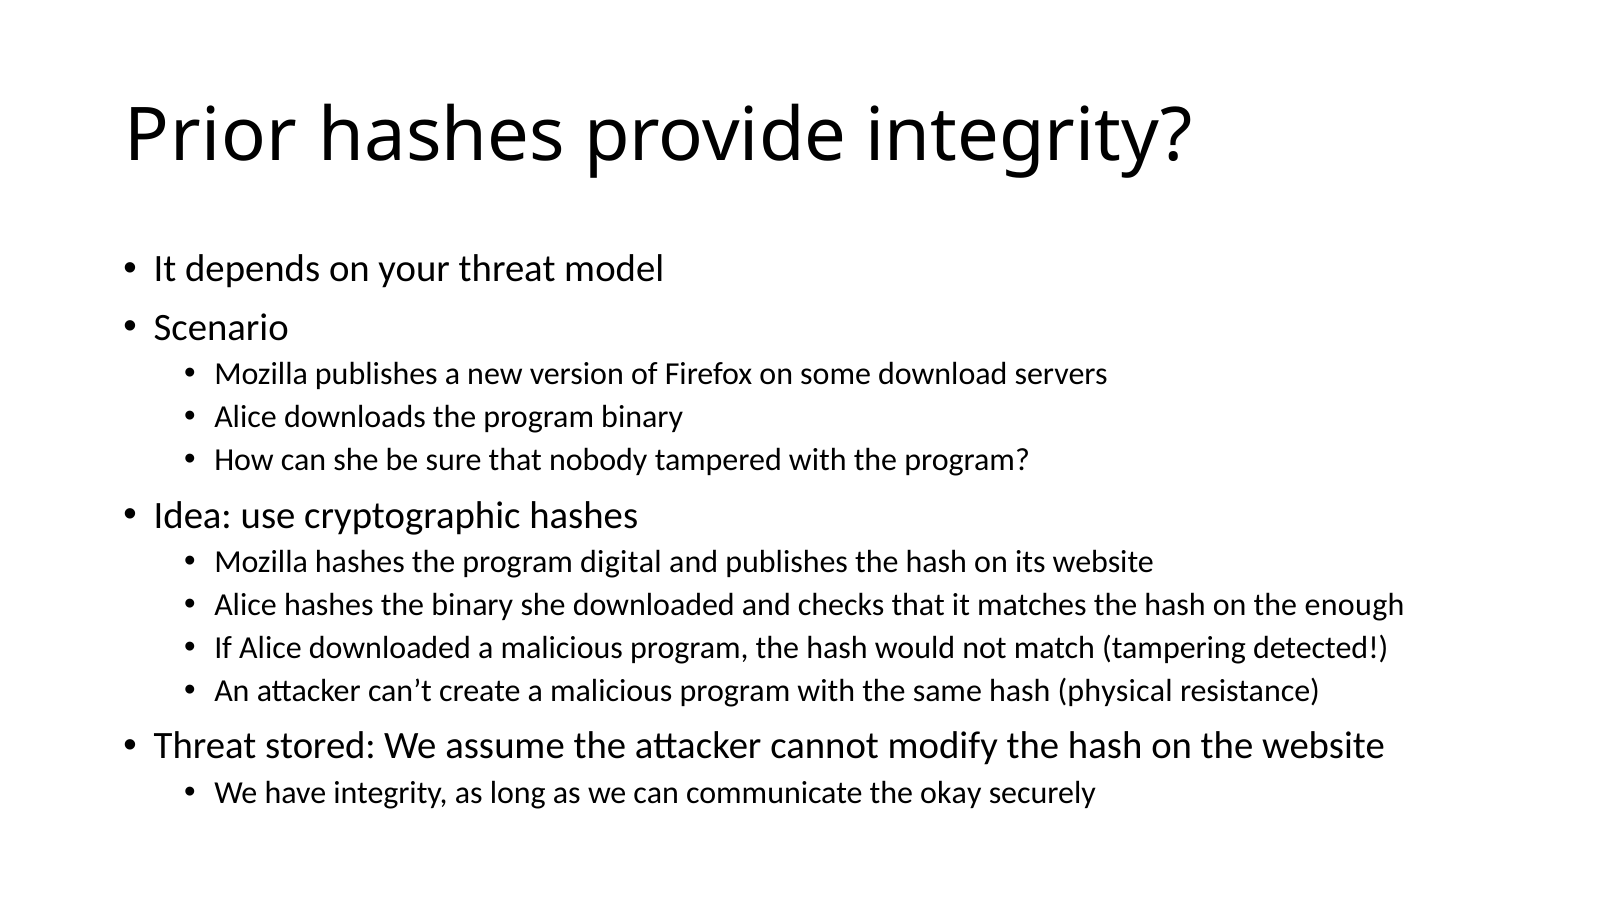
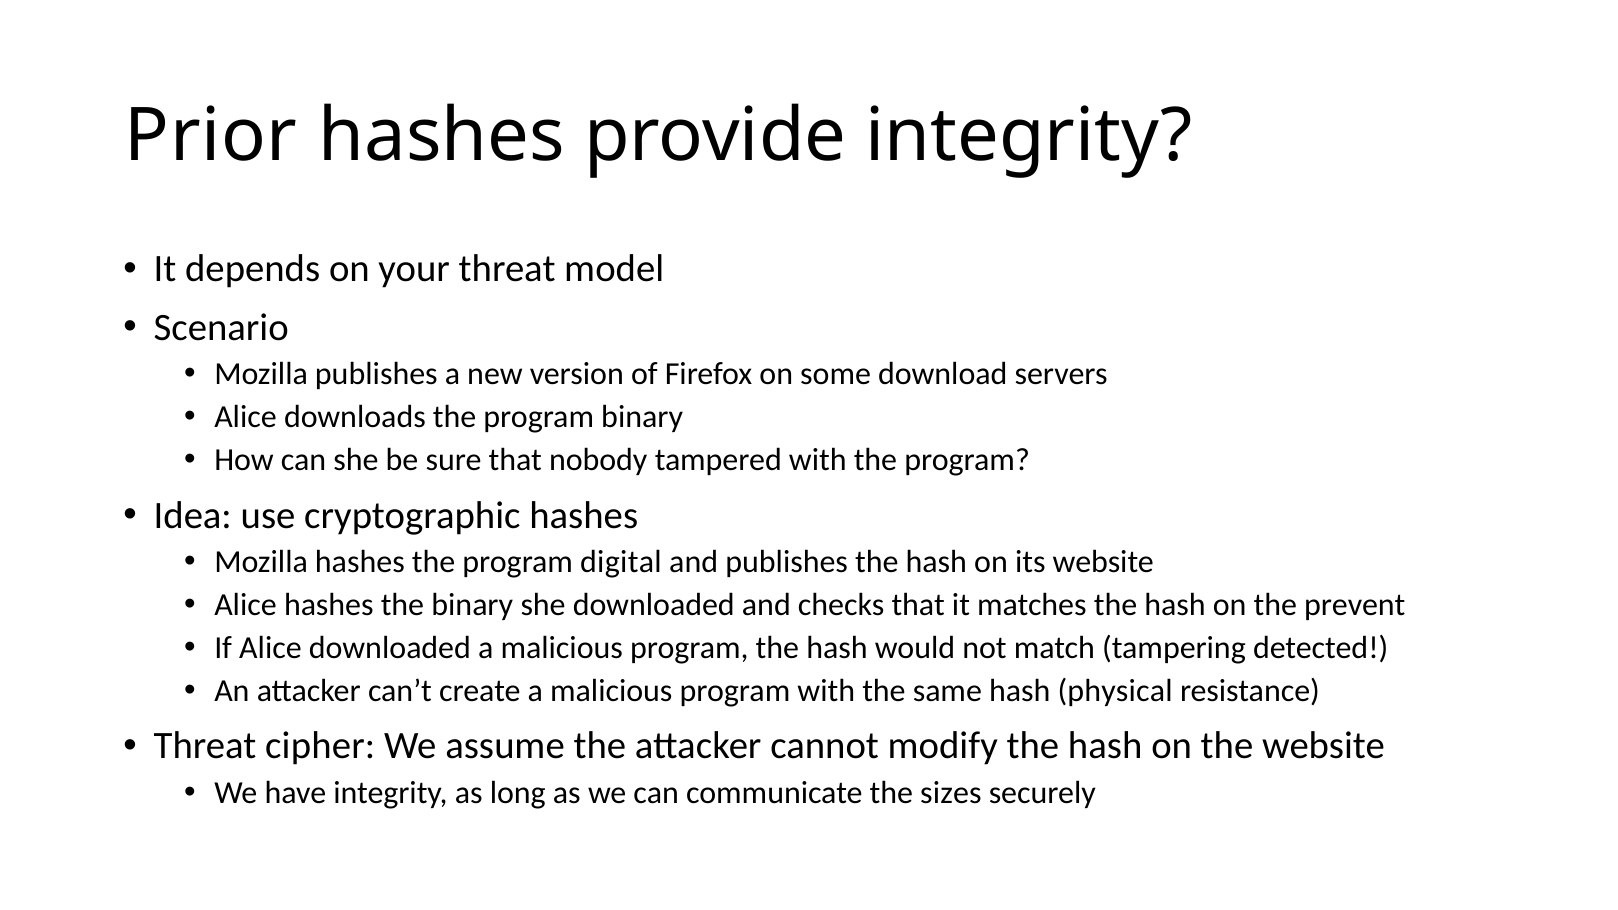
enough: enough -> prevent
stored: stored -> cipher
okay: okay -> sizes
